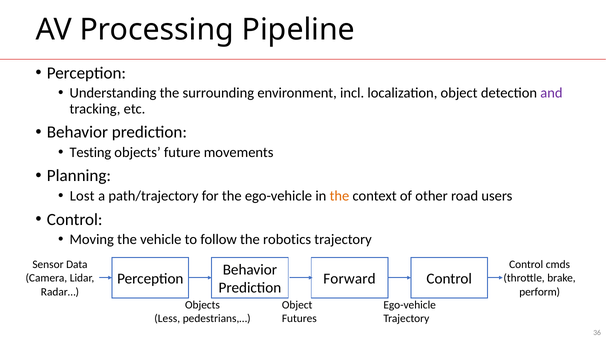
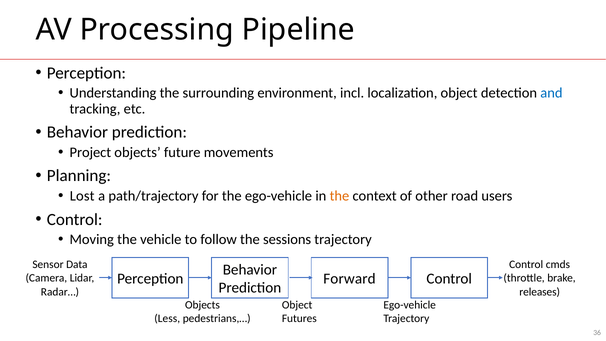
and colour: purple -> blue
Testing: Testing -> Project
robotics: robotics -> sessions
perform: perform -> releases
